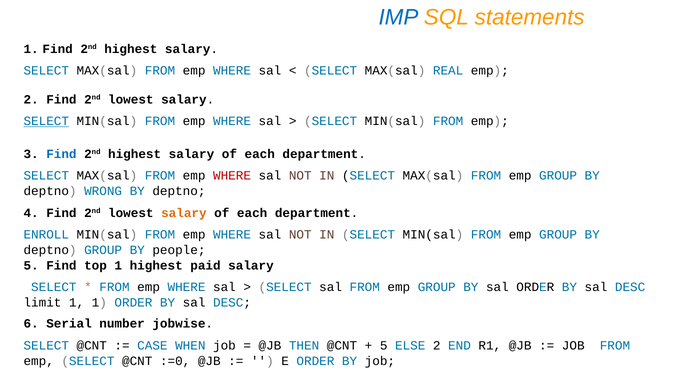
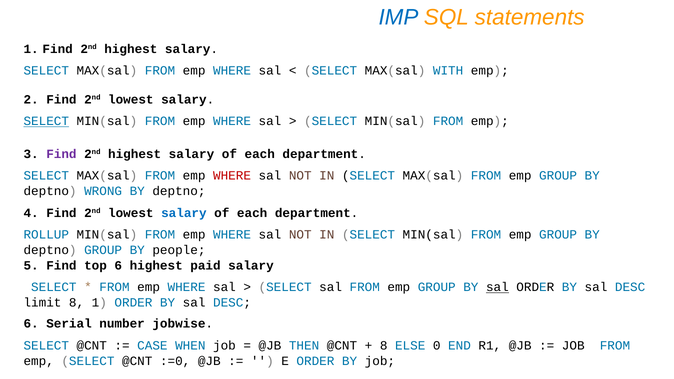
REAL: REAL -> WITH
Find at (61, 154) colour: blue -> purple
salary at (184, 213) colour: orange -> blue
ENROLL: ENROLL -> ROLLUP
top 1: 1 -> 6
sal at (497, 287) underline: none -> present
limit 1: 1 -> 8
5 at (384, 346): 5 -> 8
ELSE 2: 2 -> 0
